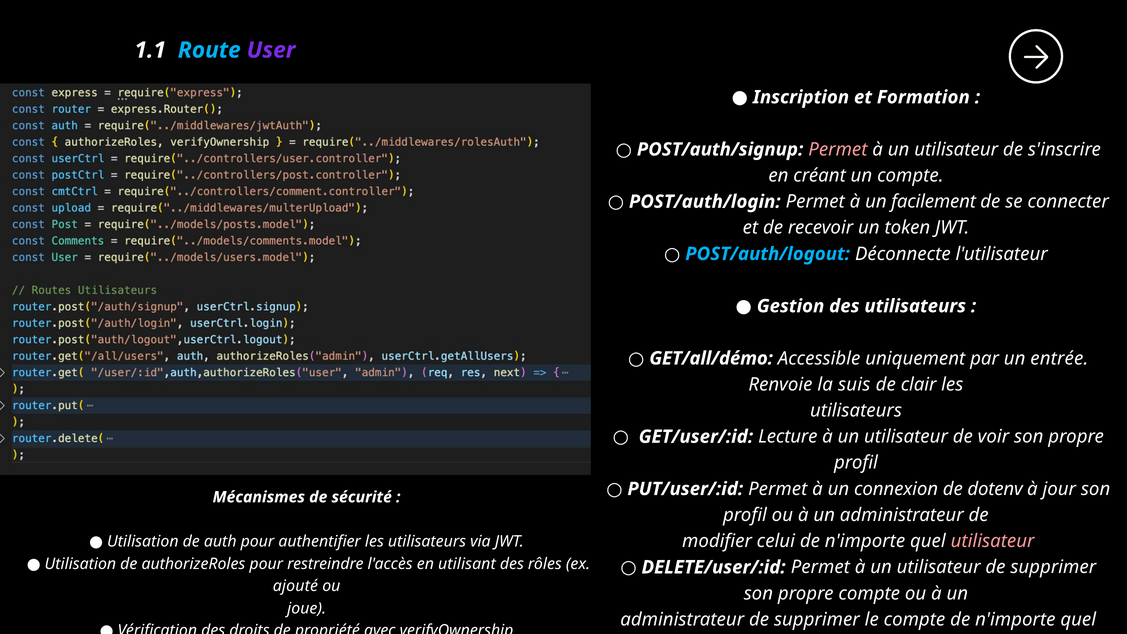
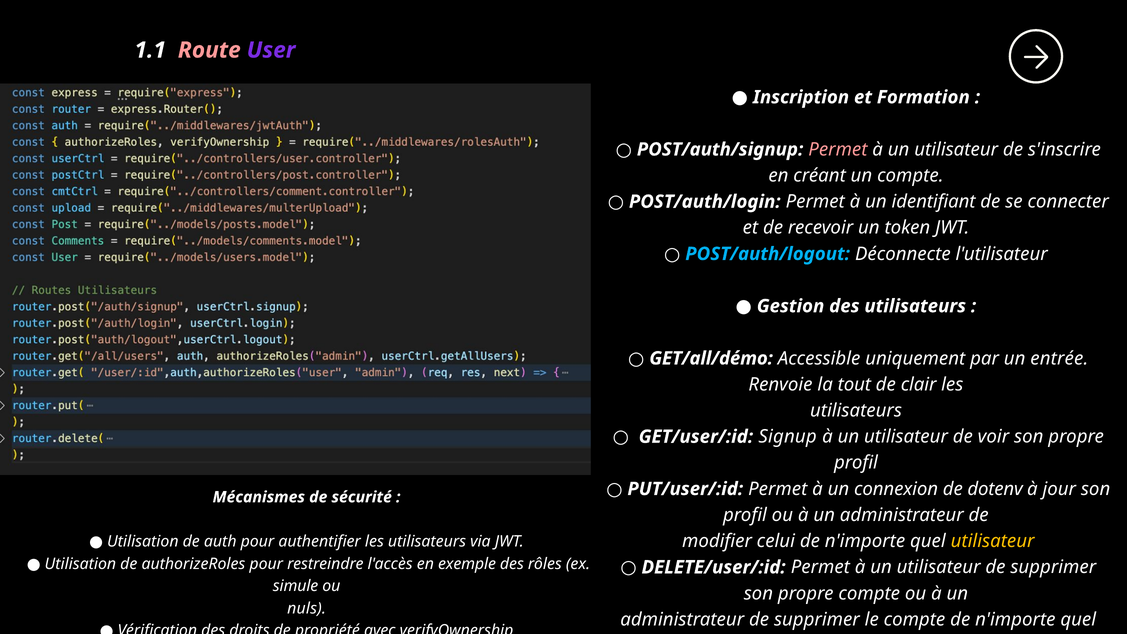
Route colour: light blue -> pink
facilement: facilement -> identifiant
suis: suis -> tout
Lecture: Lecture -> Signup
utilisateur at (993, 541) colour: pink -> yellow
utilisant: utilisant -> exemple
ajouté: ajouté -> simule
joue: joue -> nuls
